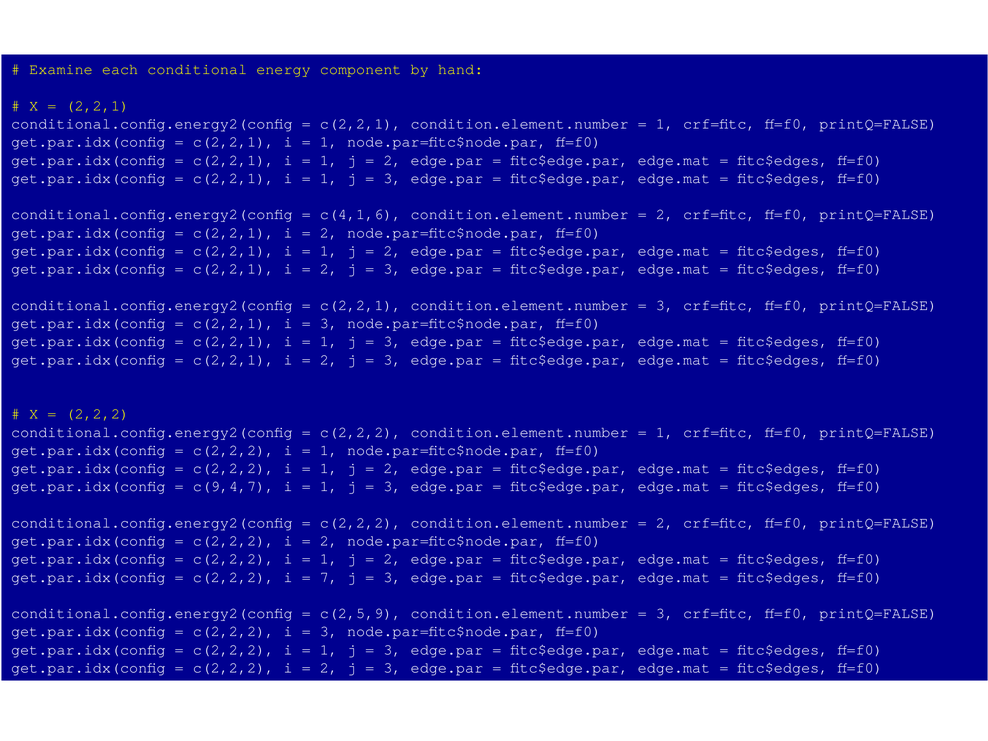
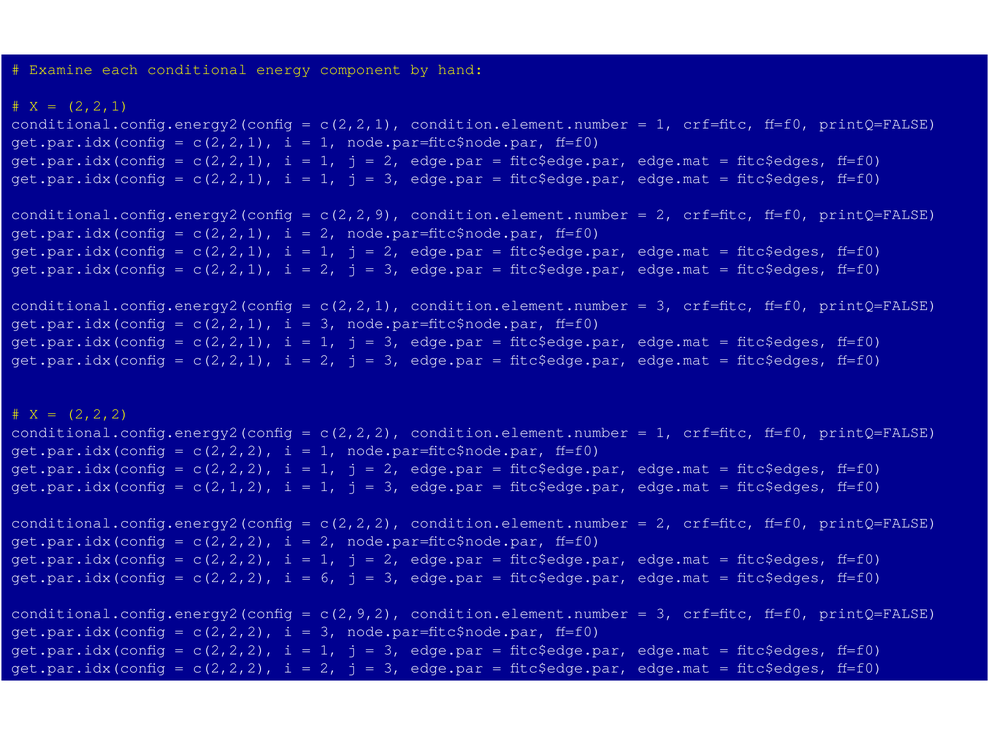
c(4,1,6: c(4,1,6 -> c(2,2,9
c(9,4,7: c(9,4,7 -> c(2,1,2
7: 7 -> 6
c(2,5,9: c(2,5,9 -> c(2,9,2
